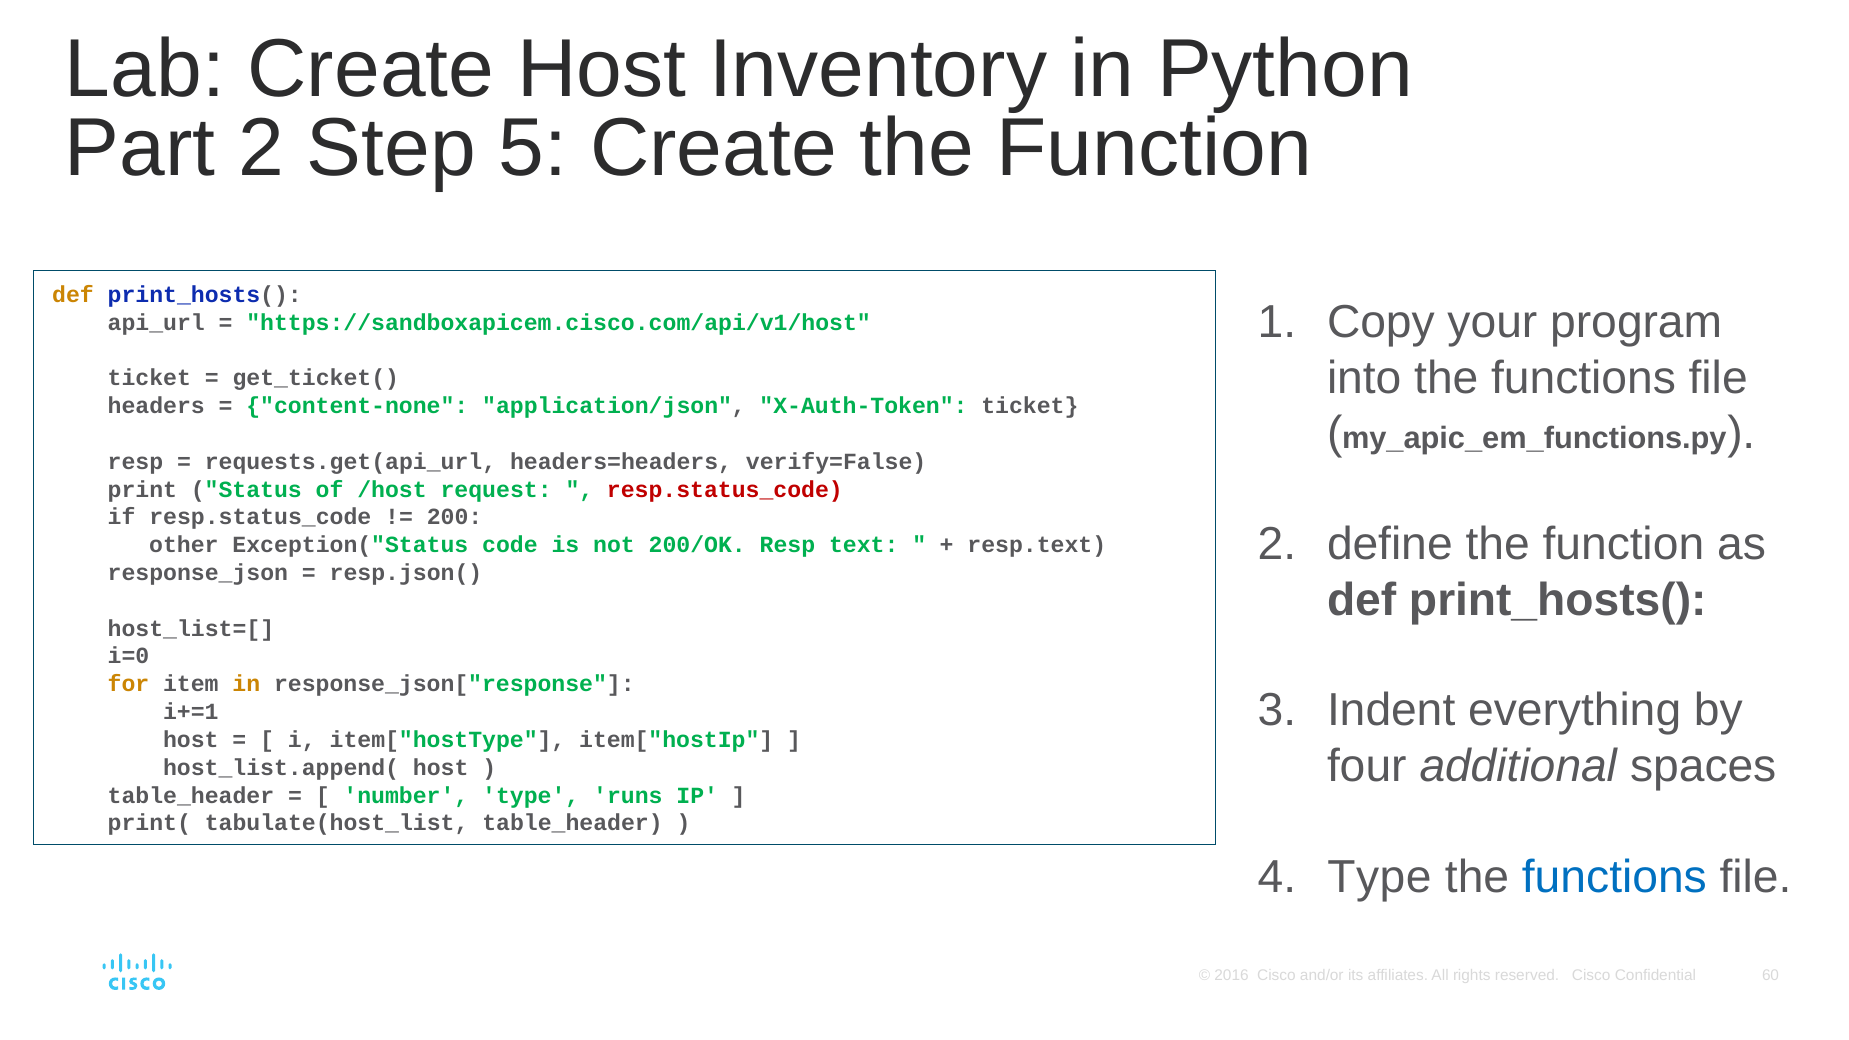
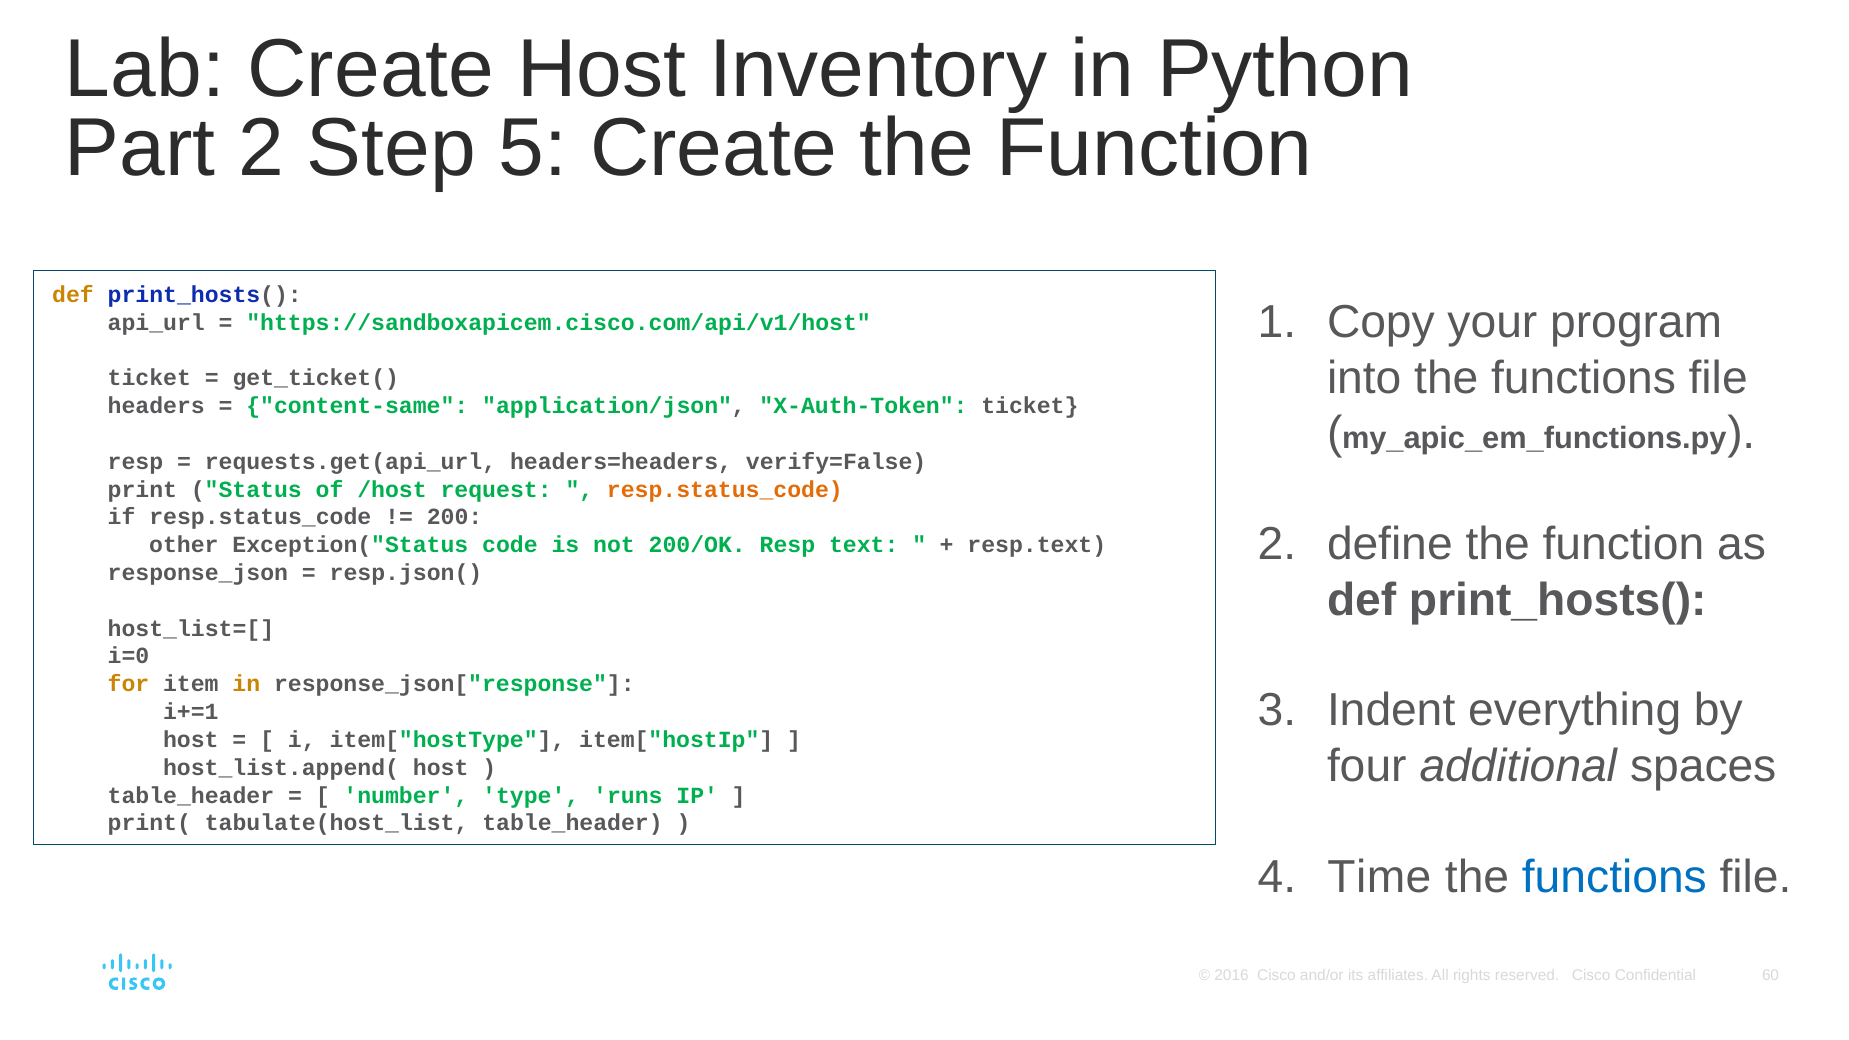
content-none: content-none -> content-same
resp.status_code at (725, 490) colour: red -> orange
Type at (1379, 877): Type -> Time
